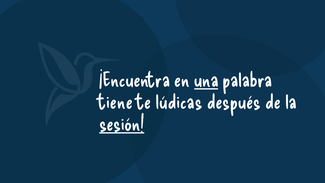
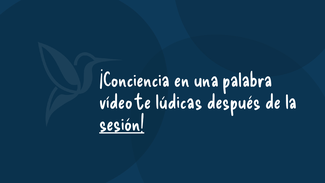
¡Encuentra: ¡Encuentra -> ¡Conciencia
una underline: present -> none
tiene: tiene -> vídeo
